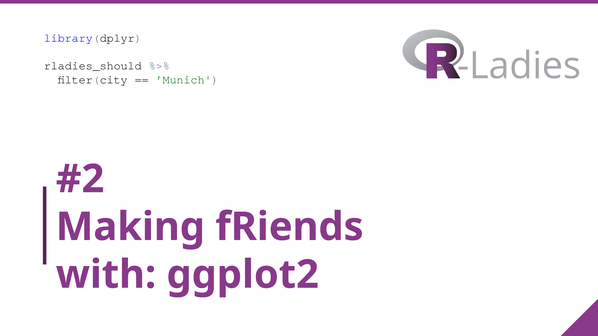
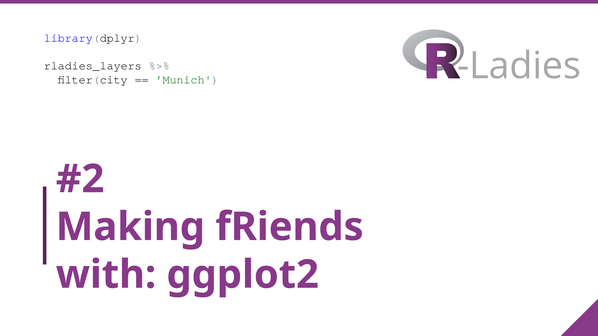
rladies_should: rladies_should -> rladies_layers
